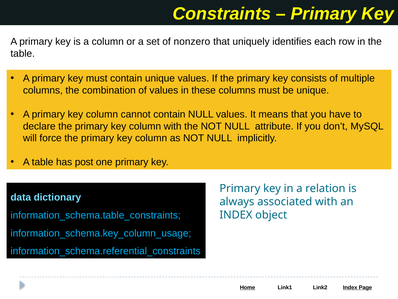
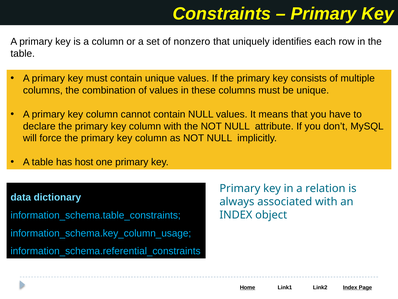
post: post -> host
